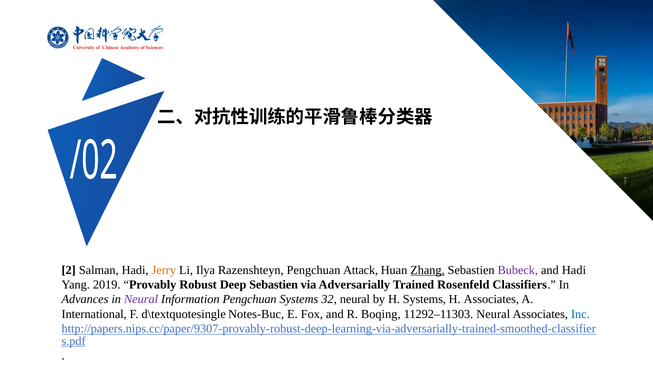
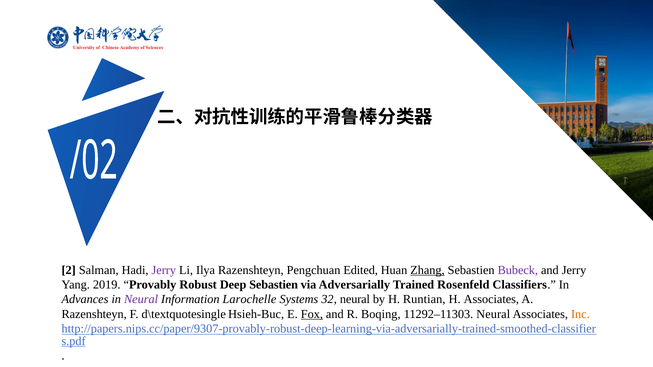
Jerry at (164, 270) colour: orange -> purple
Attack: Attack -> Edited
and Hadi: Hadi -> Jerry
Information Pengchuan: Pengchuan -> Larochelle
H Systems: Systems -> Runtian
International at (94, 314): International -> Razenshteyn
Notes-Buc: Notes-Buc -> Hsieh-Buc
Fox underline: none -> present
Inc colour: blue -> orange
